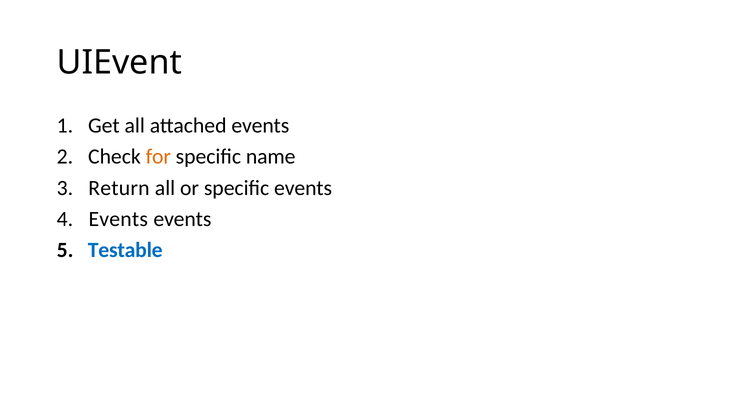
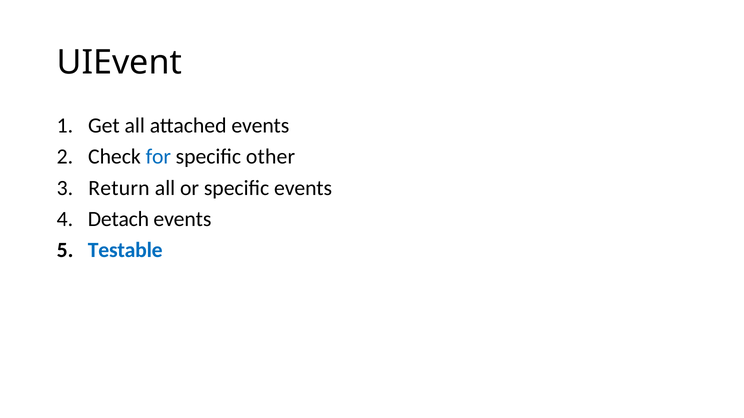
for colour: orange -> blue
name: name -> other
Events at (118, 219): Events -> Detach
